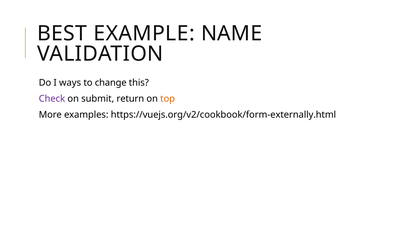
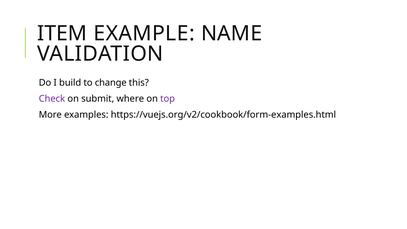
BEST: BEST -> ITEM
ways: ways -> build
return: return -> where
top colour: orange -> purple
https://vuejs.org/v2/cookbook/form-externally.html: https://vuejs.org/v2/cookbook/form-externally.html -> https://vuejs.org/v2/cookbook/form-examples.html
